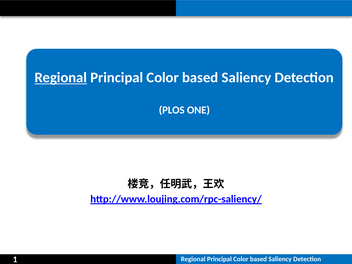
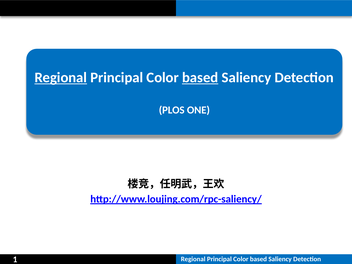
based at (200, 78) underline: none -> present
